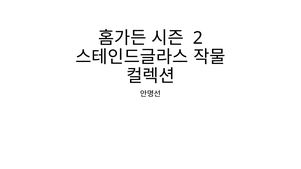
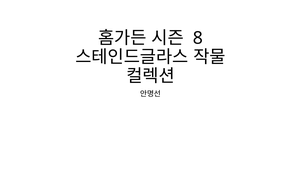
2: 2 -> 8
